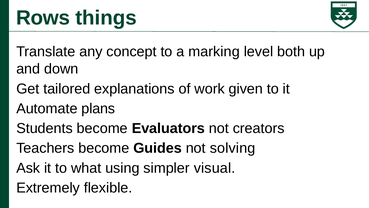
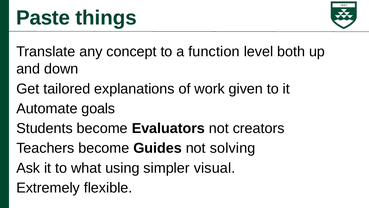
Rows: Rows -> Paste
marking: marking -> function
plans: plans -> goals
